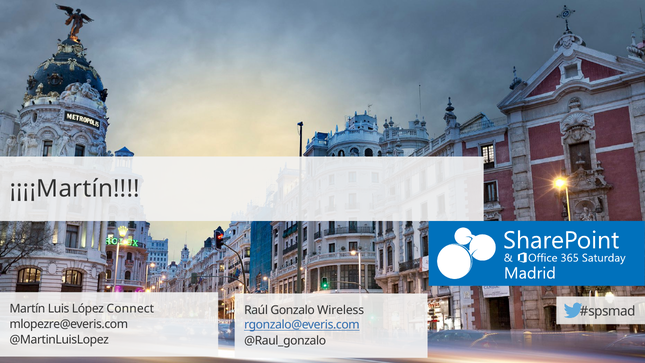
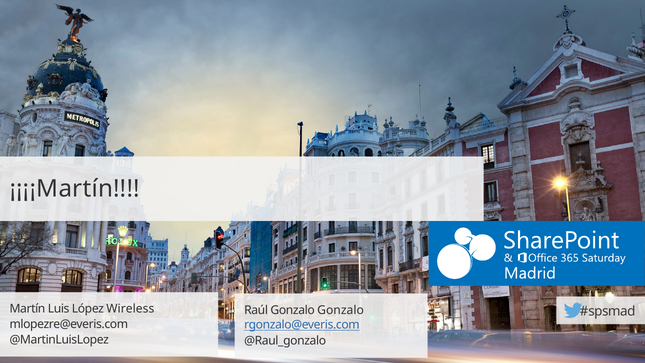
Connect: Connect -> Wireless
Gonzalo Wireless: Wireless -> Gonzalo
